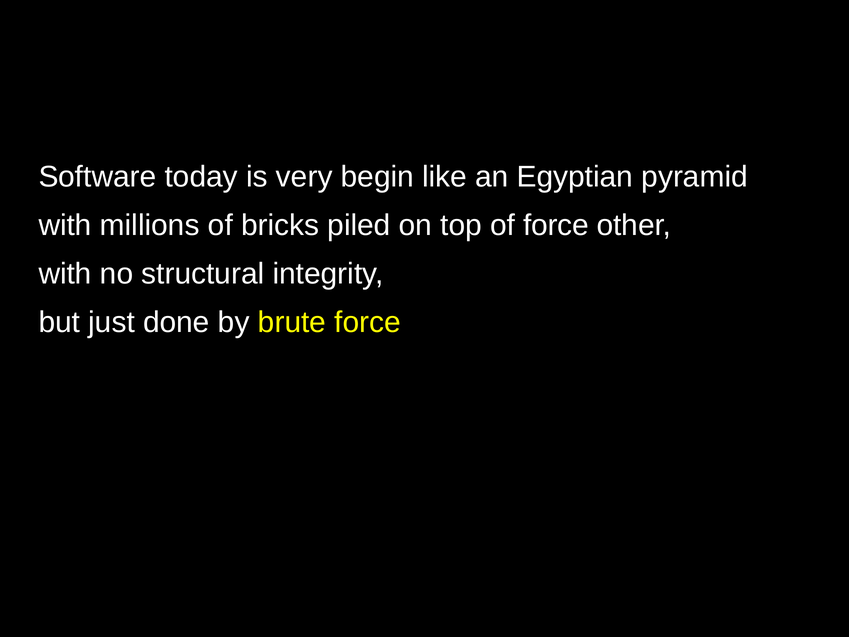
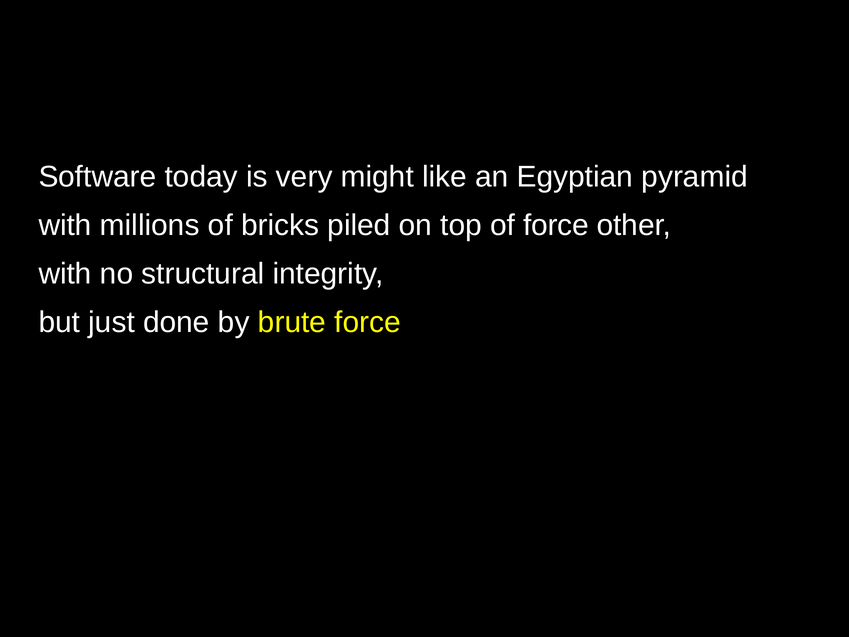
begin: begin -> might
